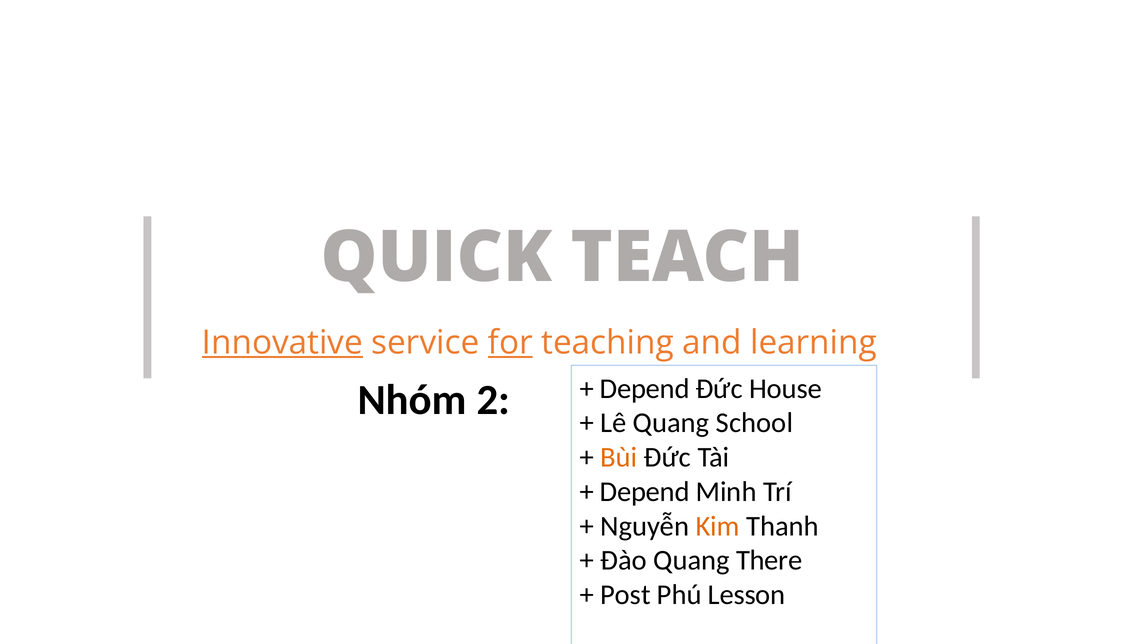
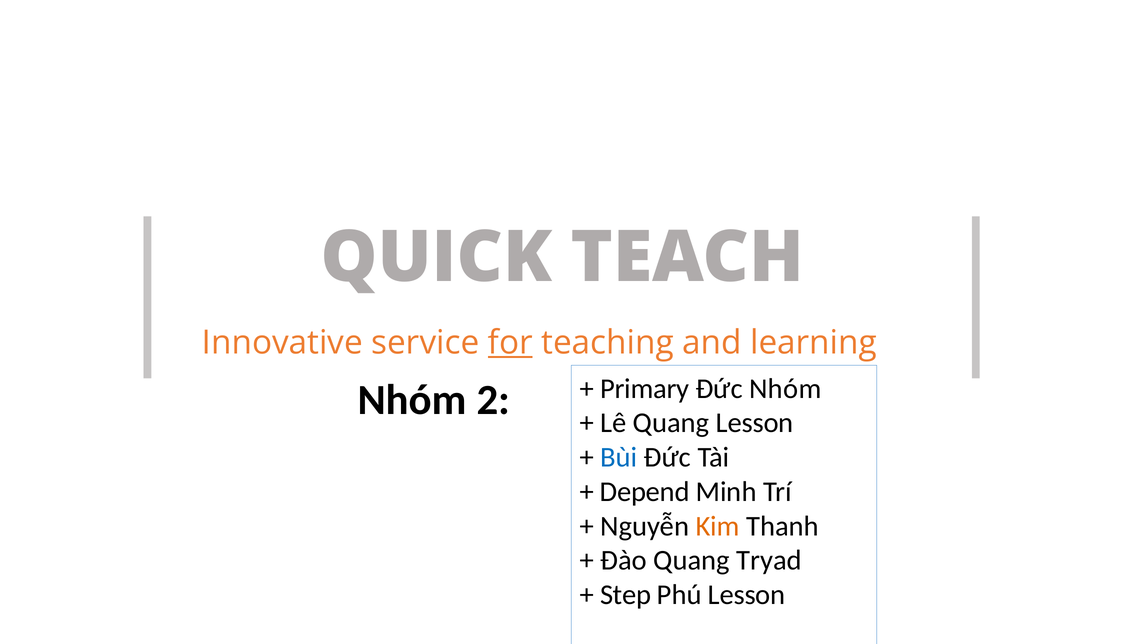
Innovative underline: present -> none
Depend at (645, 388): Depend -> Primary
Đức House: House -> Nhóm
Quang School: School -> Lesson
Bùi colour: orange -> blue
There: There -> Tryad
Post: Post -> Step
